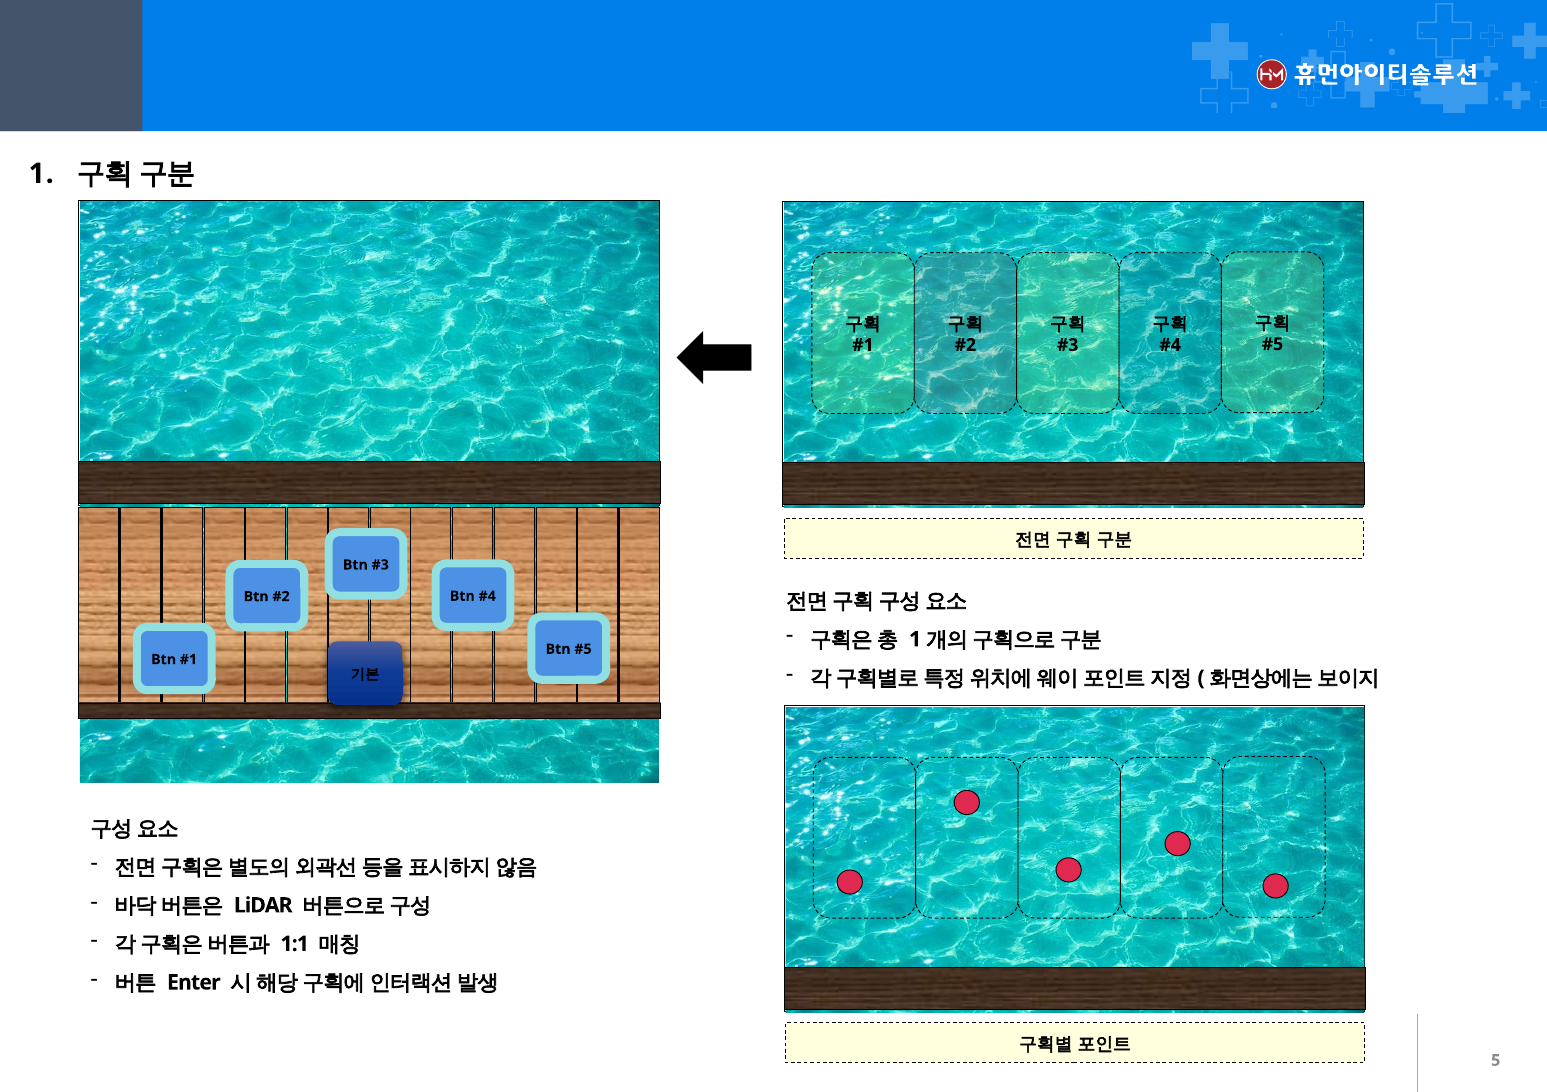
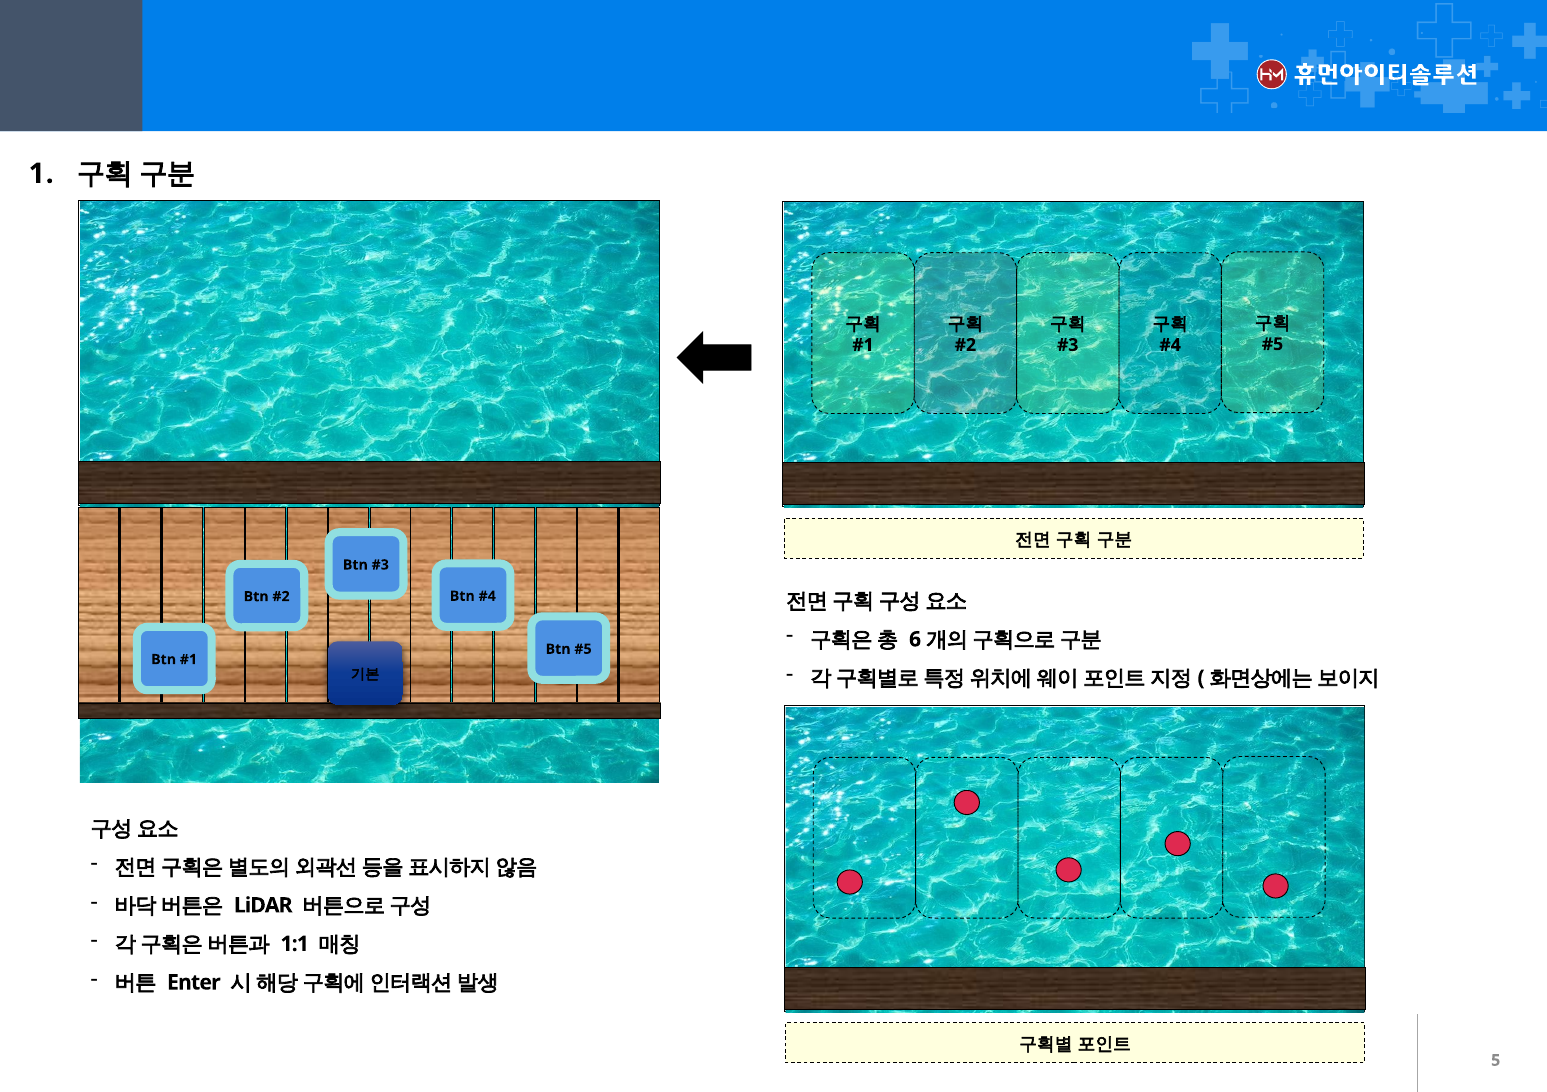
1 at (915, 639): 1 -> 6
